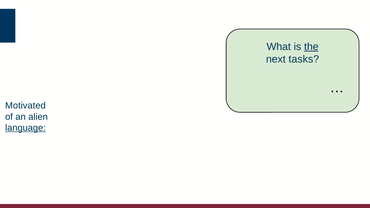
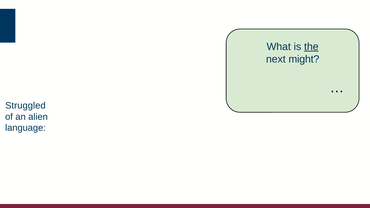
tasks: tasks -> might
Motivated: Motivated -> Struggled
language underline: present -> none
